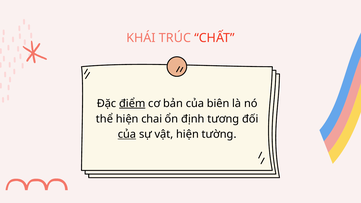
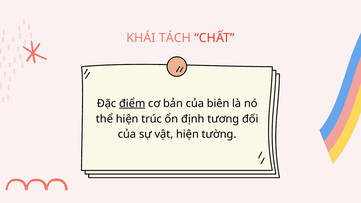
TRÚC: TRÚC -> TÁCH
chai: chai -> trúc
của at (127, 134) underline: present -> none
